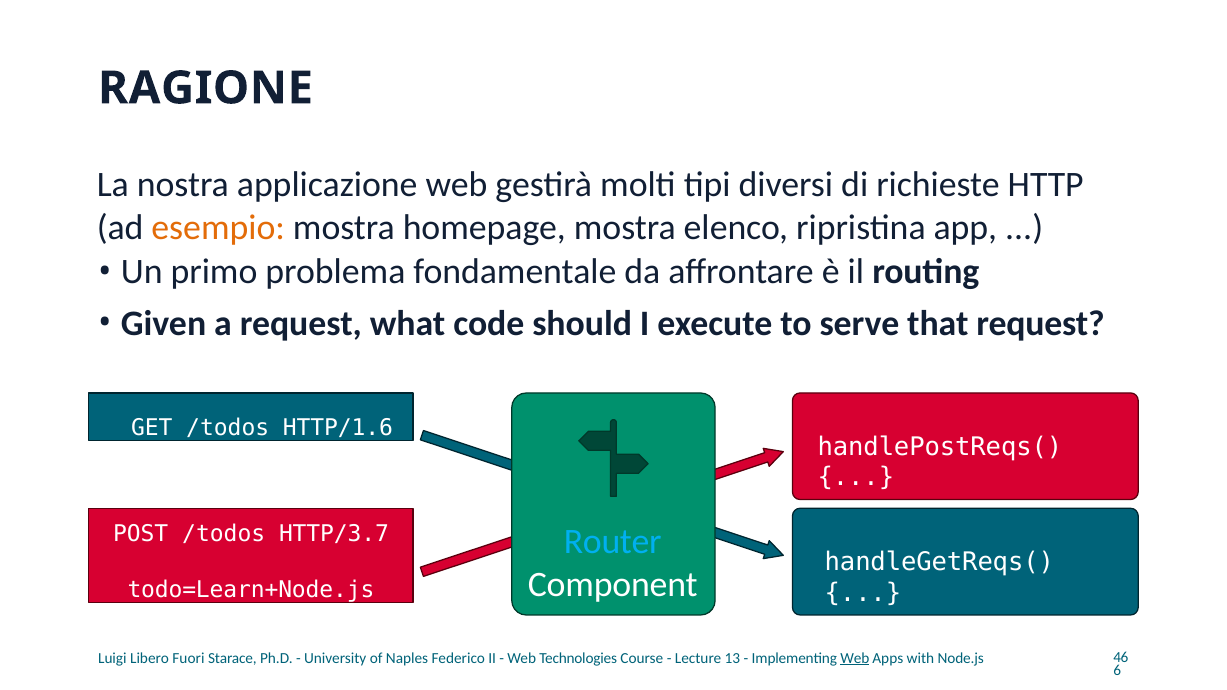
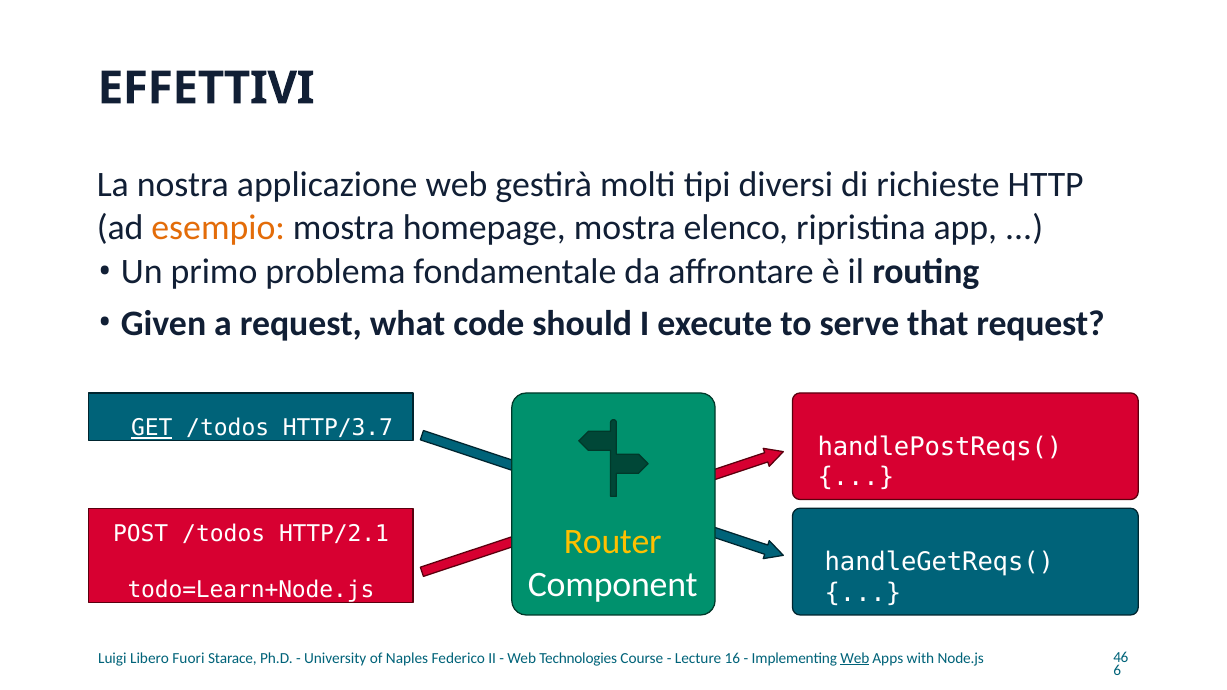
RAGIONE: RAGIONE -> EFFETTIVI
GET underline: none -> present
HTTP/1.6: HTTP/1.6 -> HTTP/3.7
HTTP/3.7: HTTP/3.7 -> HTTP/2.1
Router colour: light blue -> yellow
13: 13 -> 16
